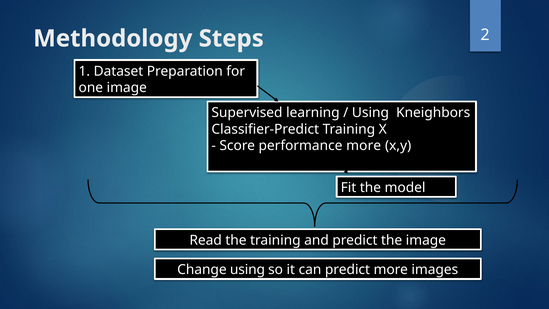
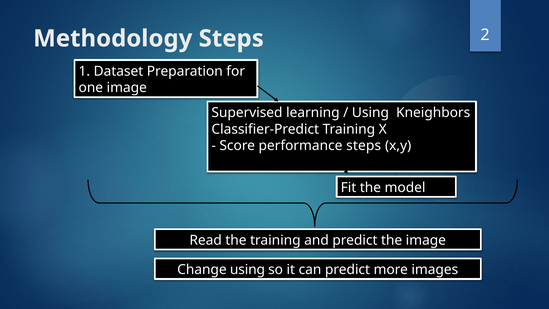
performance more: more -> steps
